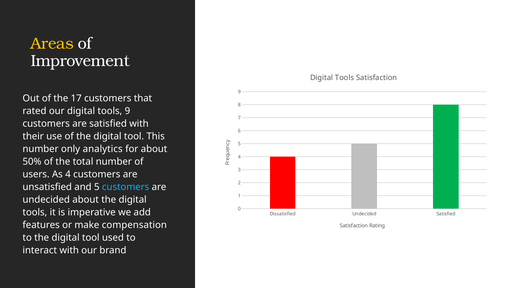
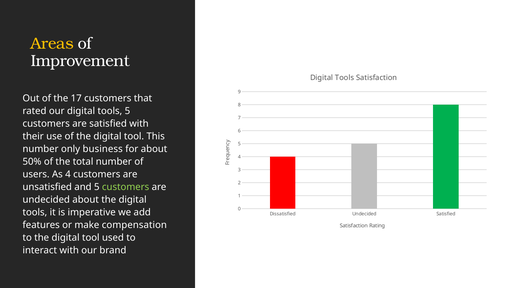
tools 9: 9 -> 5
analytics: analytics -> business
customers at (126, 187) colour: light blue -> light green
